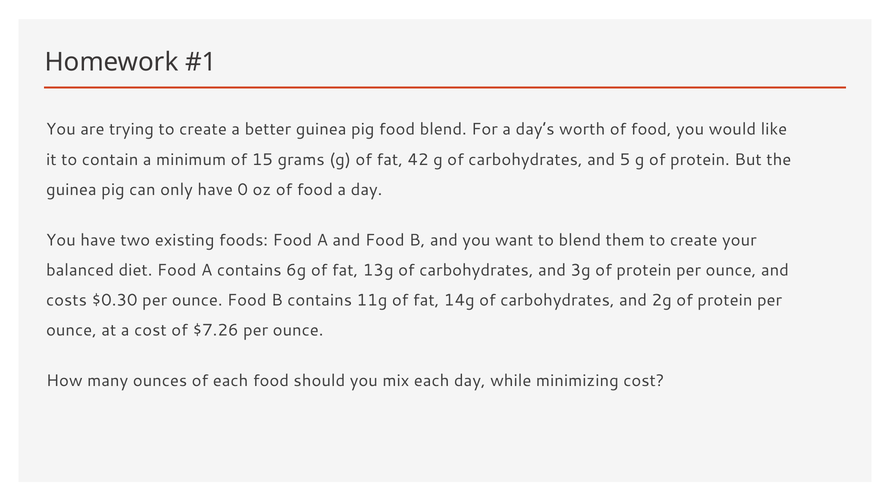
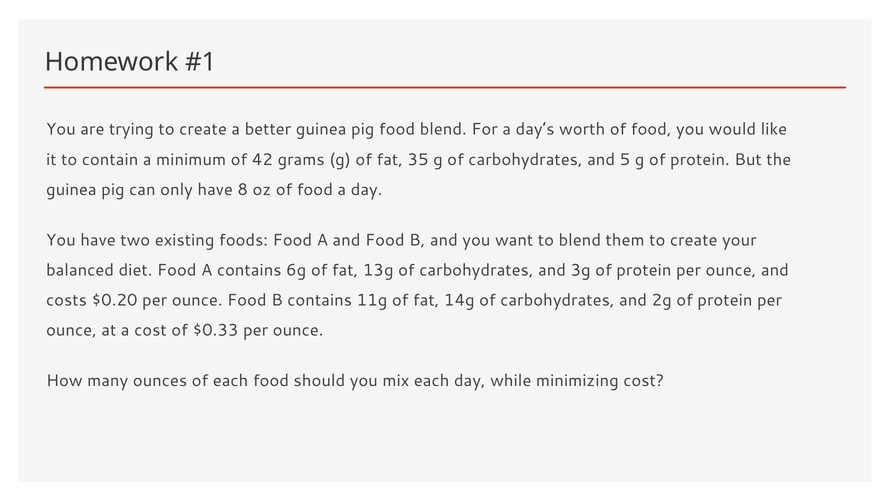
15: 15 -> 42
42: 42 -> 35
0: 0 -> 8
$0.30: $0.30 -> $0.20
$7.26: $7.26 -> $0.33
